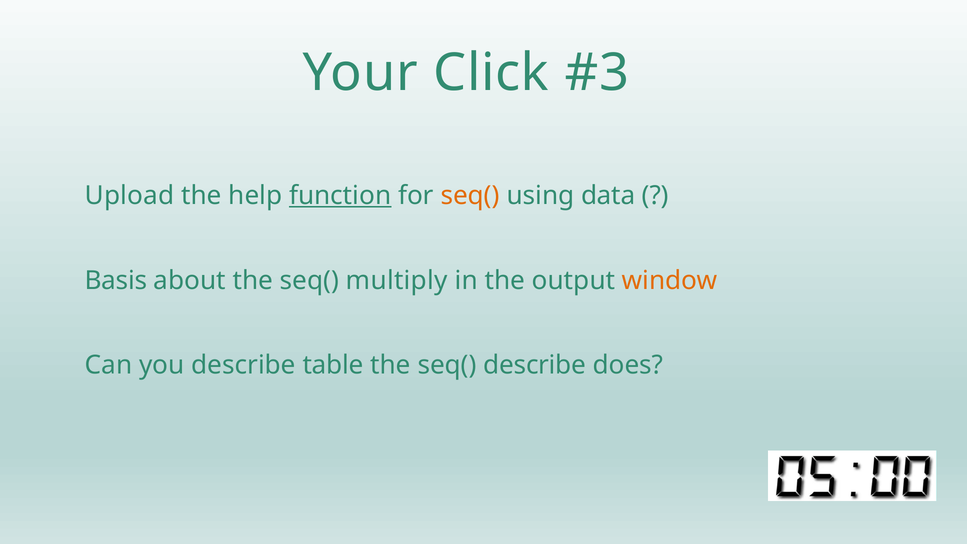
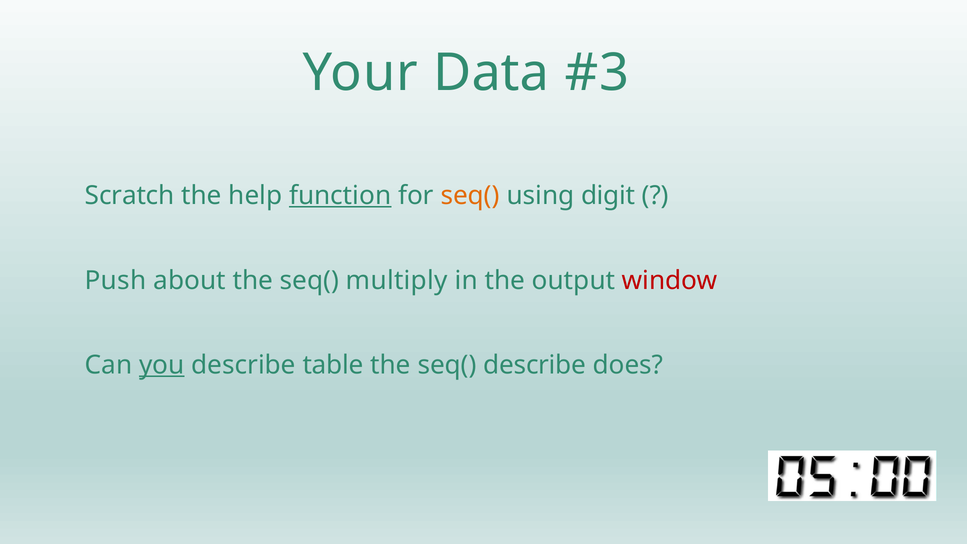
Click: Click -> Data
Upload: Upload -> Scratch
data: data -> digit
Basis: Basis -> Push
window colour: orange -> red
you underline: none -> present
